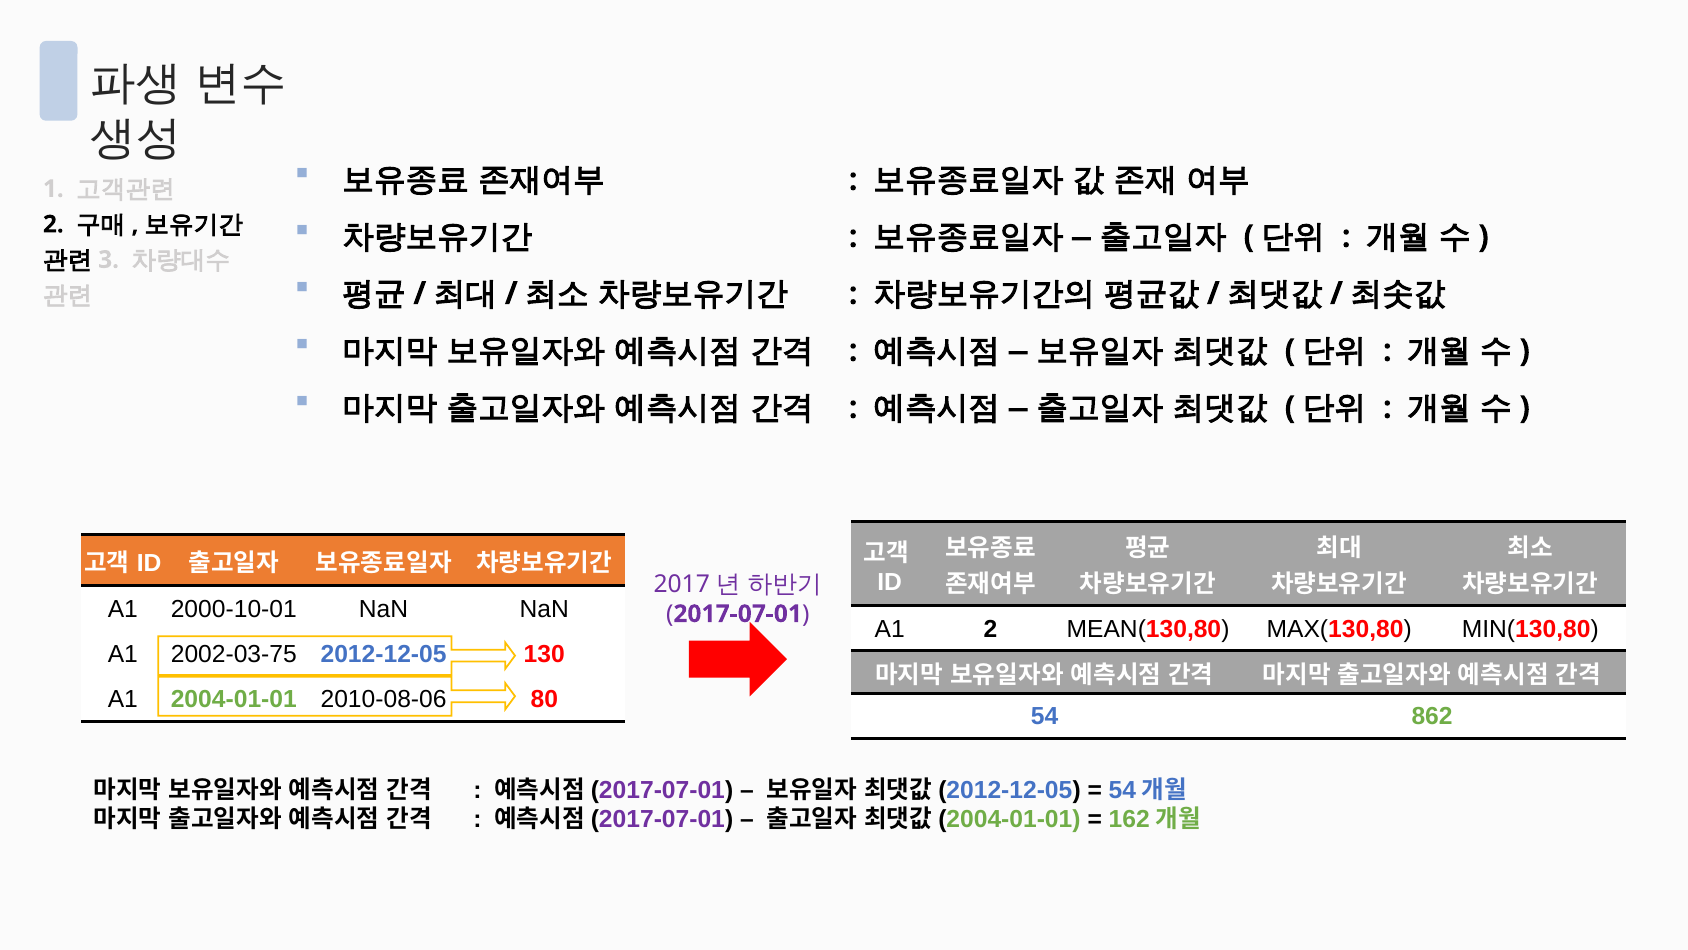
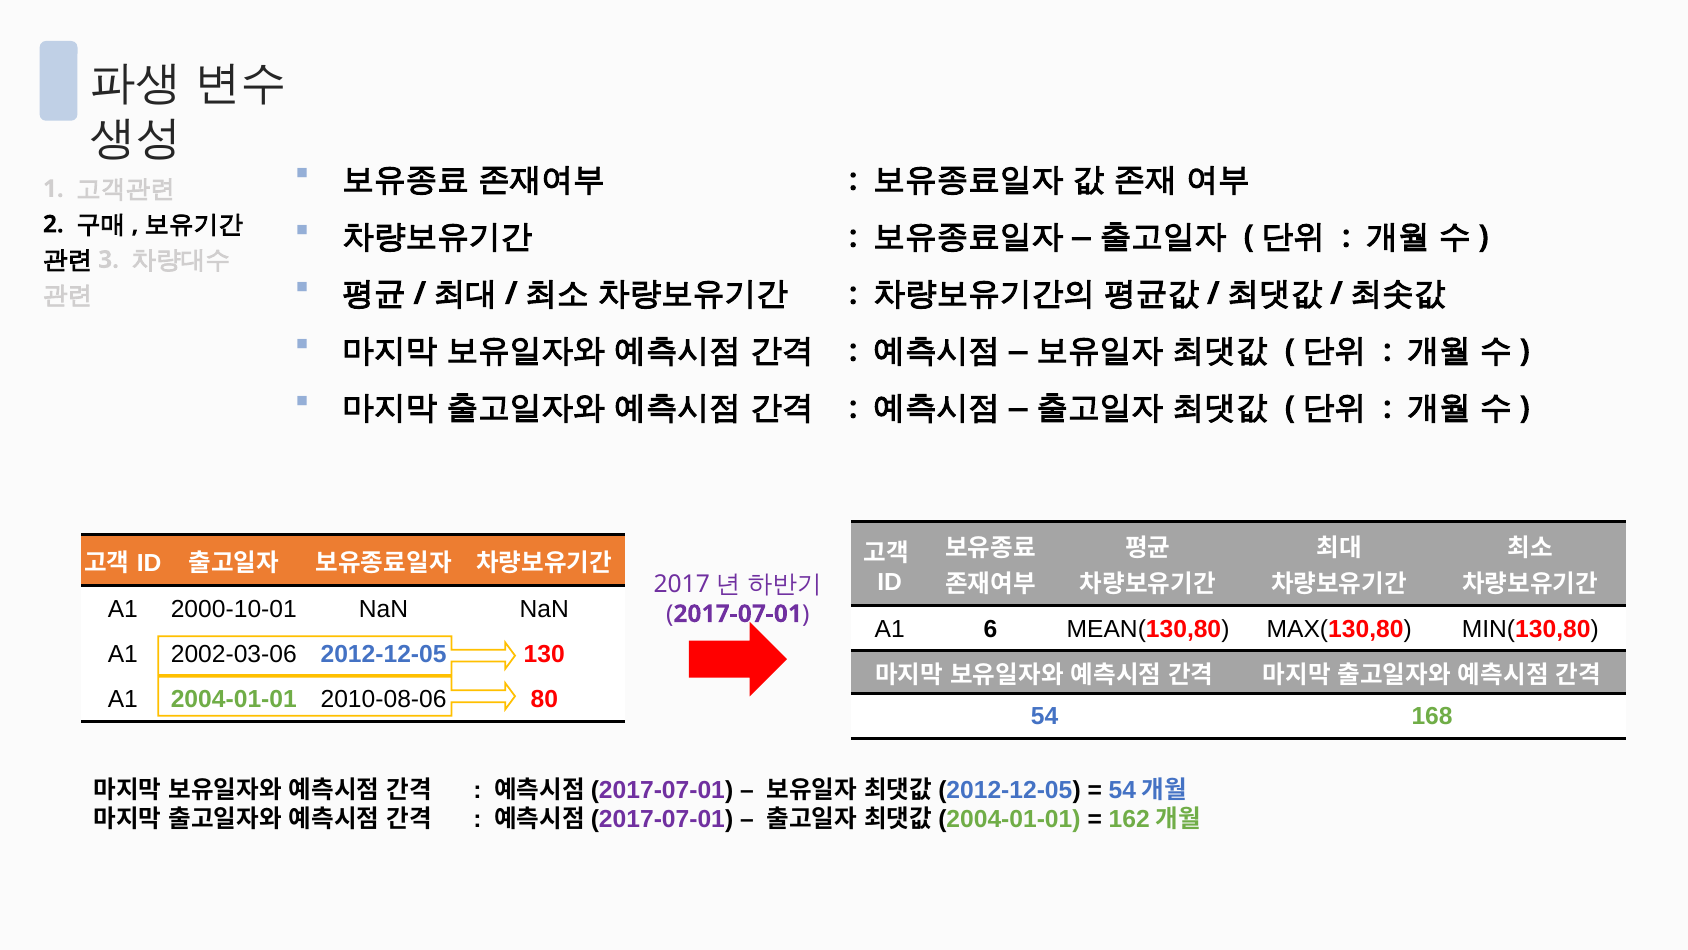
A1 2: 2 -> 6
2002-03-75: 2002-03-75 -> 2002-03-06
862: 862 -> 168
